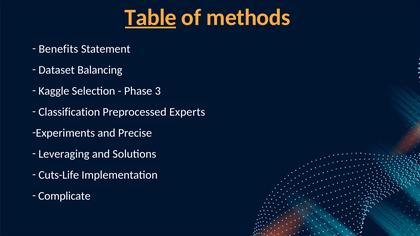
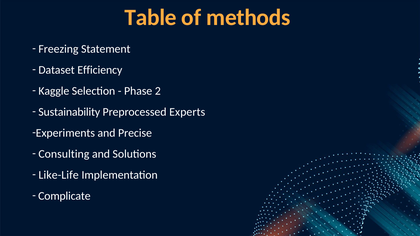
Table underline: present -> none
Benefits: Benefits -> Freezing
Balancing: Balancing -> Efficiency
3: 3 -> 2
Classification: Classification -> Sustainability
Leveraging: Leveraging -> Consulting
Cuts-Life: Cuts-Life -> Like-Life
